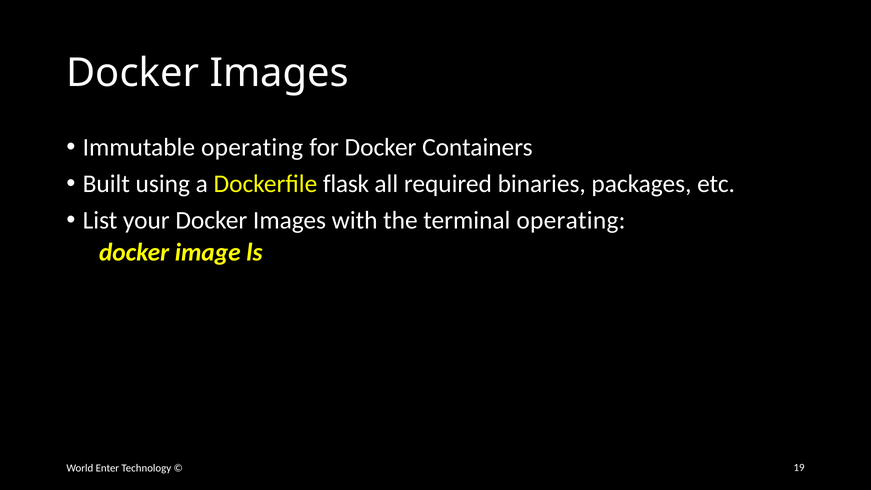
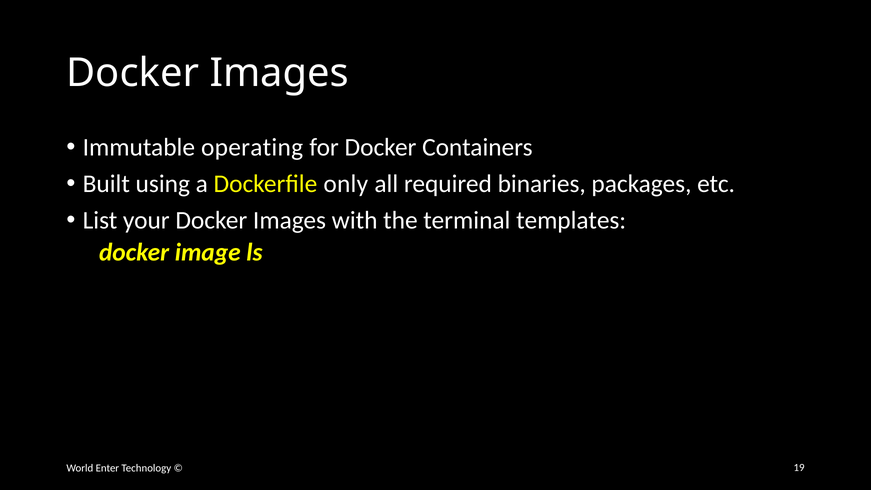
flask: flask -> only
terminal operating: operating -> templates
